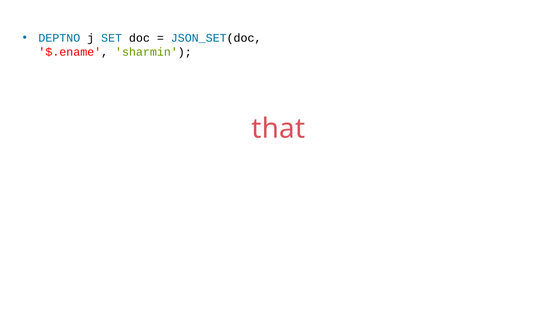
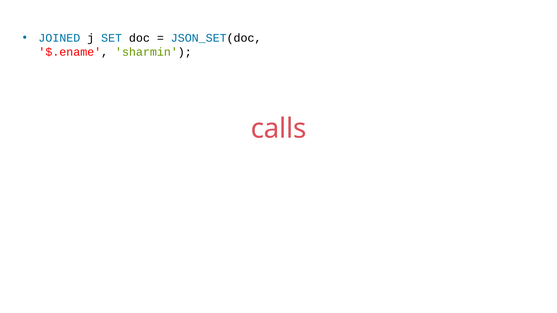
DEPTNO: DEPTNO -> JOINED
that: that -> calls
